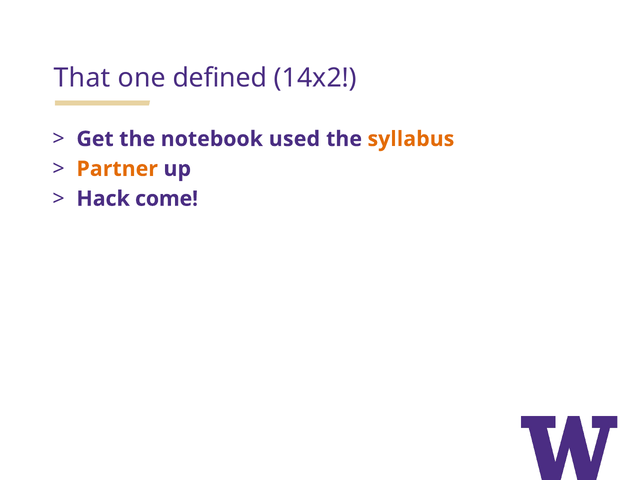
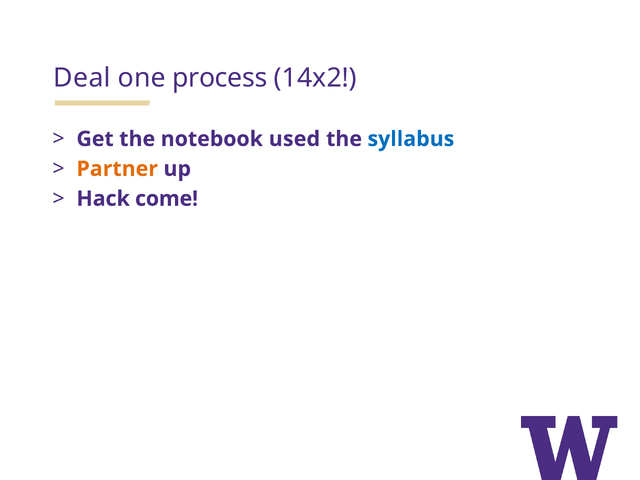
That: That -> Deal
defined: defined -> process
syllabus colour: orange -> blue
